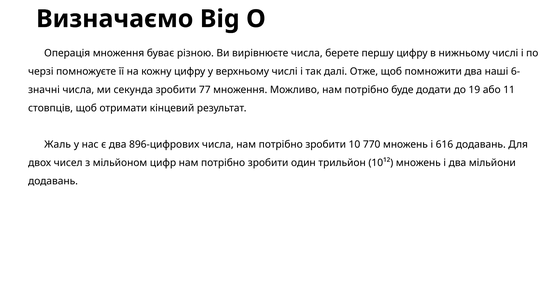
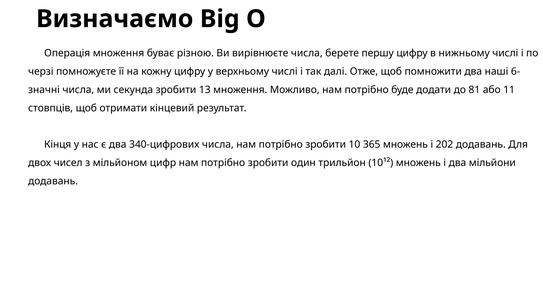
77: 77 -> 13
19: 19 -> 81
Жаль: Жаль -> Кінця
896-цифрових: 896-цифрових -> 340-цифрових
770: 770 -> 365
616: 616 -> 202
